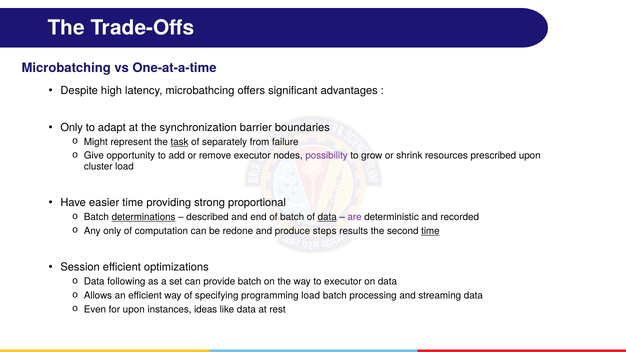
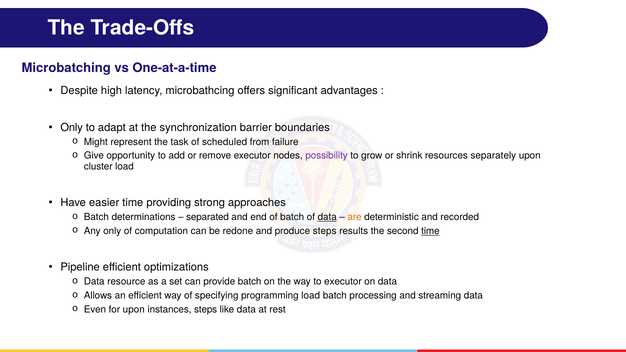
task underline: present -> none
separately: separately -> scheduled
prescribed: prescribed -> separately
proportional: proportional -> approaches
determinations underline: present -> none
described: described -> separated
are colour: purple -> orange
Session: Session -> Pipeline
following: following -> resource
instances ideas: ideas -> steps
